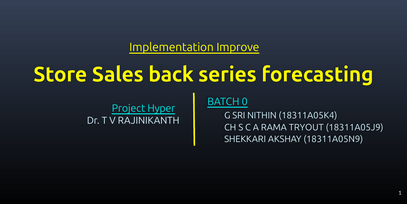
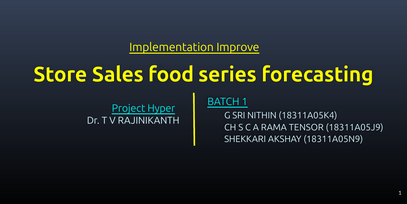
back: back -> food
BATCH 0: 0 -> 1
TRYOUT: TRYOUT -> TENSOR
